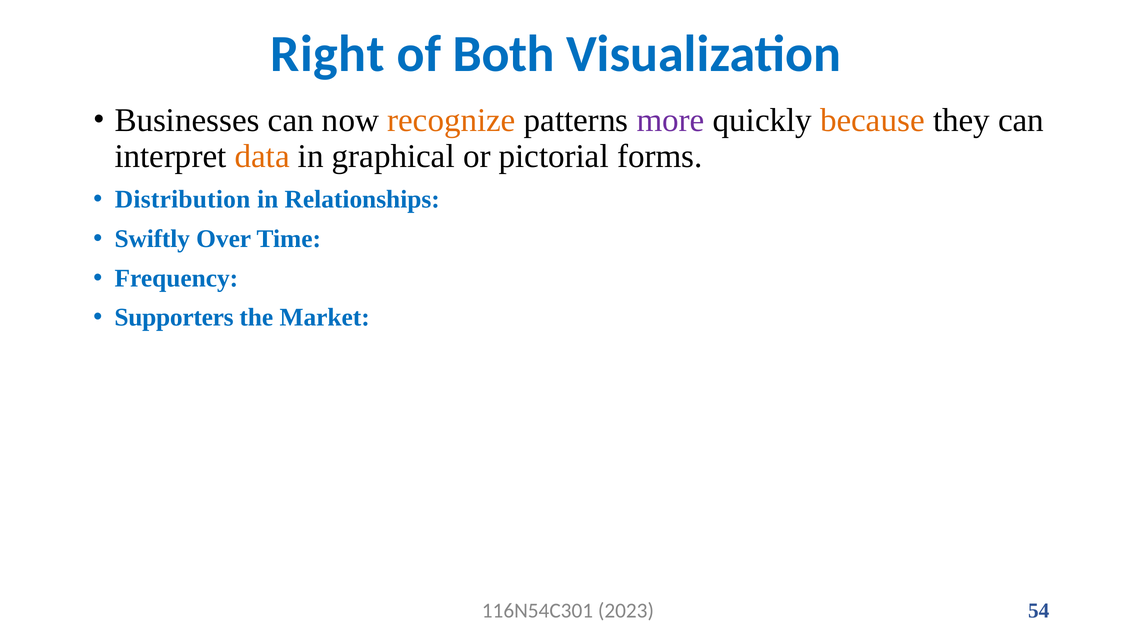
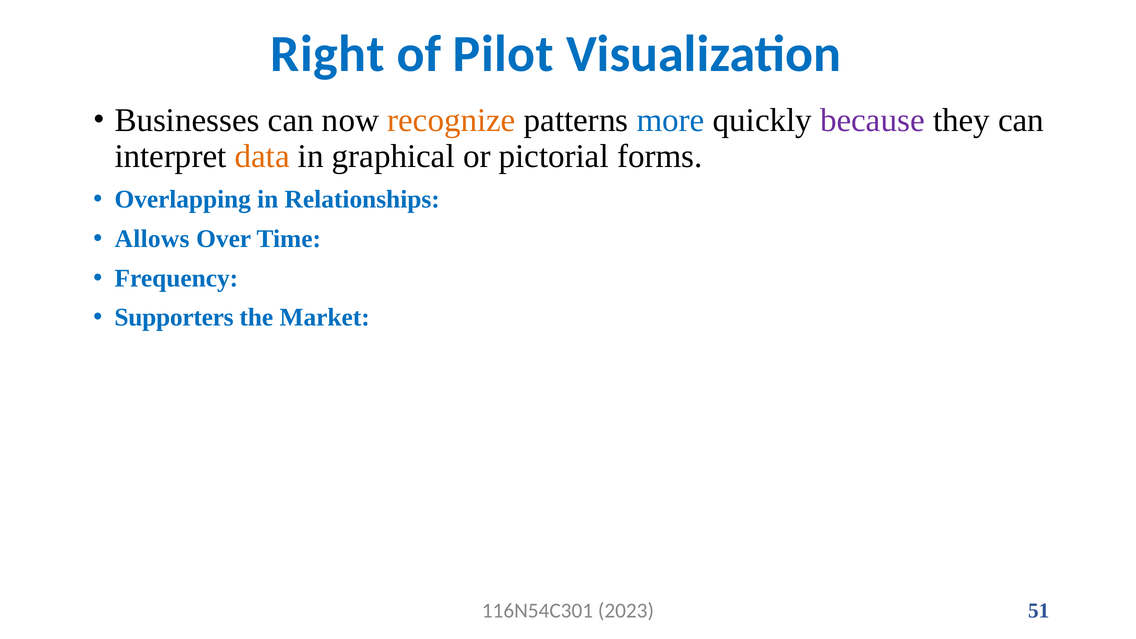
Both: Both -> Pilot
more colour: purple -> blue
because colour: orange -> purple
Distribution: Distribution -> Overlapping
Swiftly: Swiftly -> Allows
54: 54 -> 51
